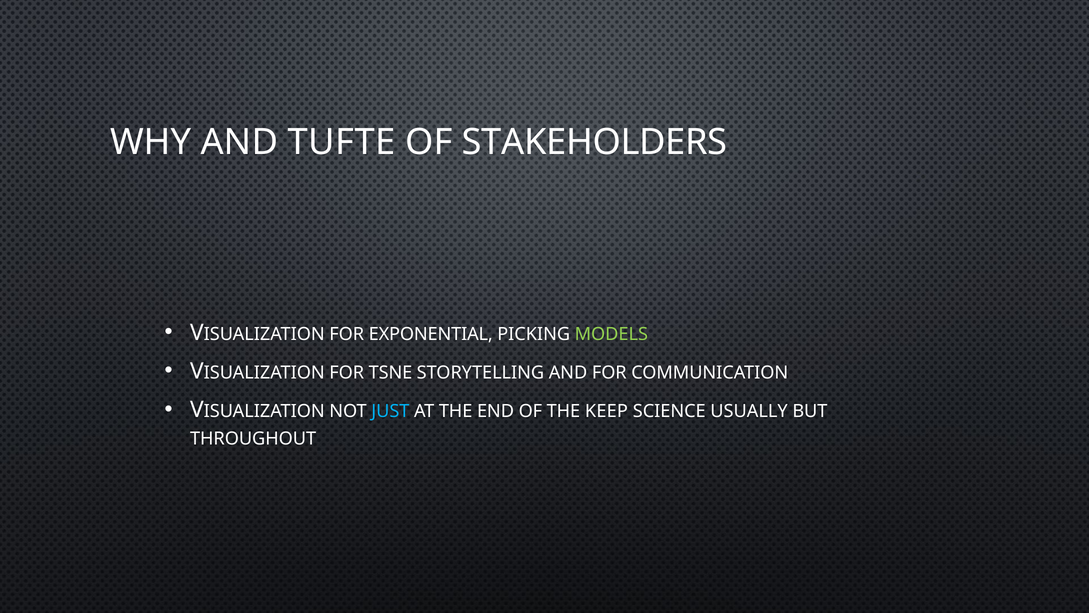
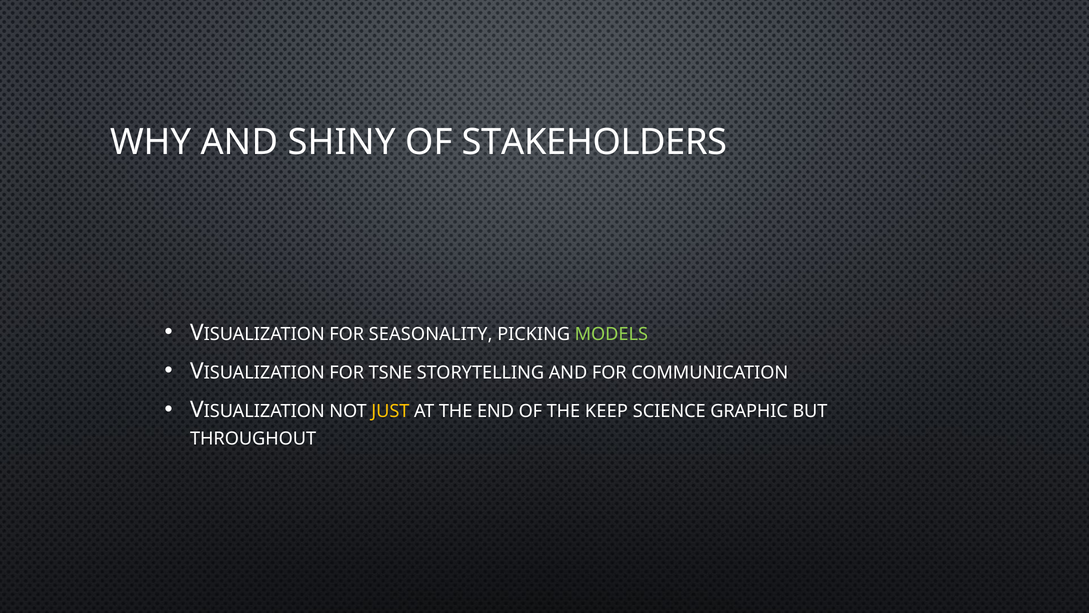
TUFTE: TUFTE -> SHINY
EXPONENTIAL: EXPONENTIAL -> SEASONALITY
JUST colour: light blue -> yellow
USUALLY: USUALLY -> GRAPHIC
